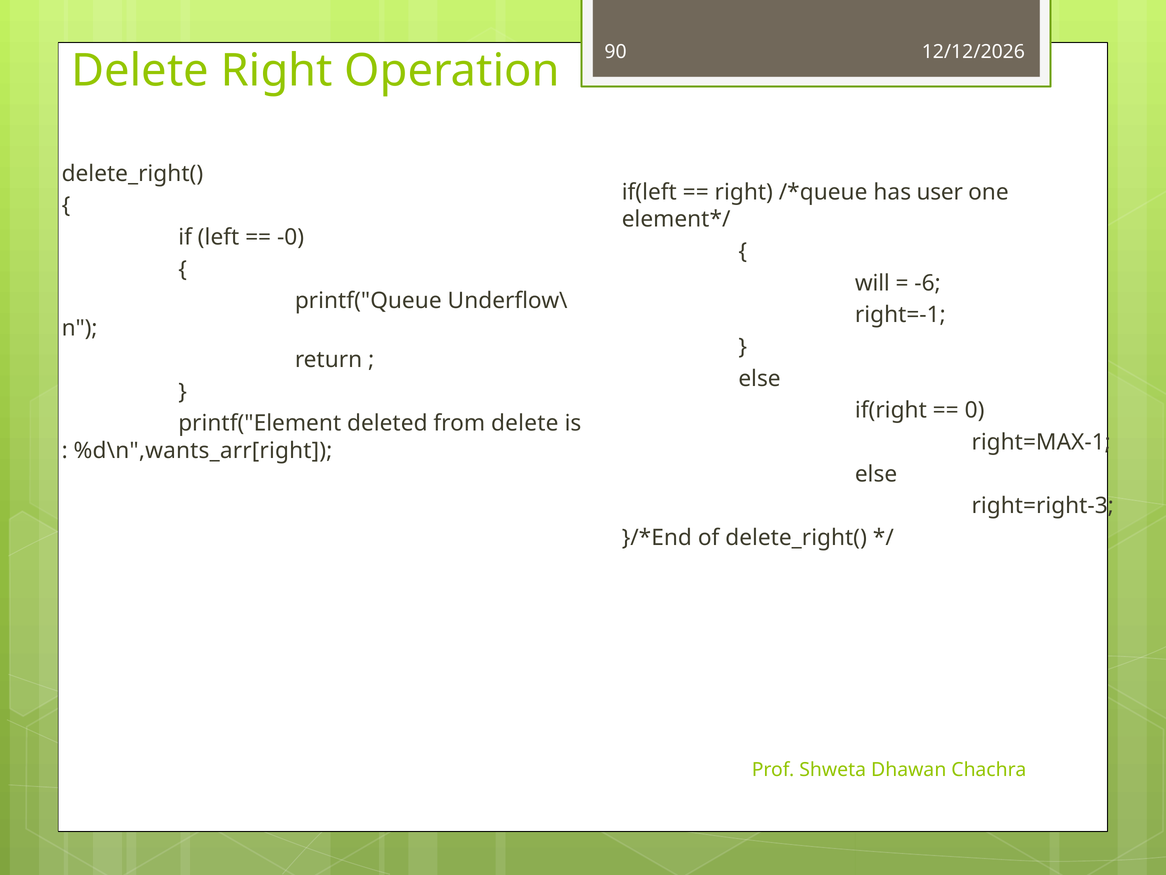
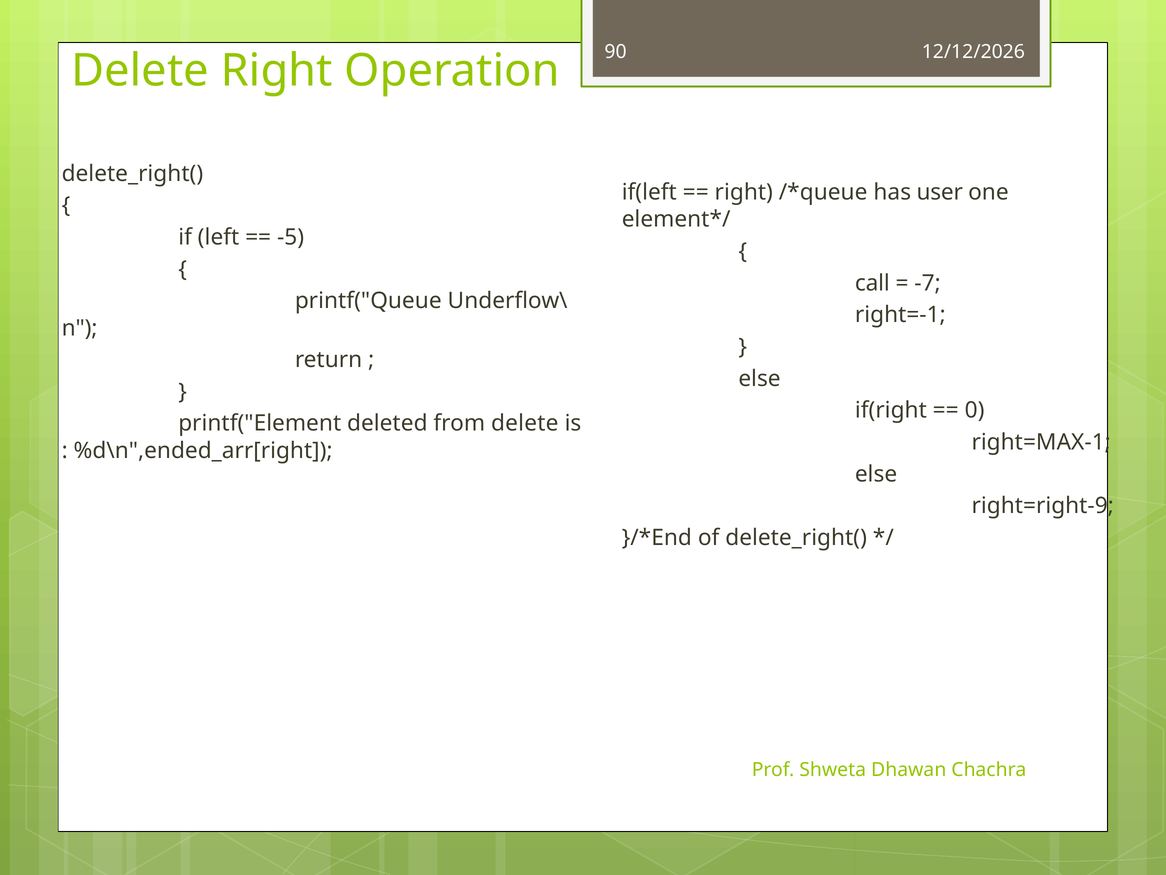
-0: -0 -> -5
will: will -> call
-6: -6 -> -7
%d\n",wants_arr[right: %d\n",wants_arr[right -> %d\n",ended_arr[right
right=right-3: right=right-3 -> right=right-9
